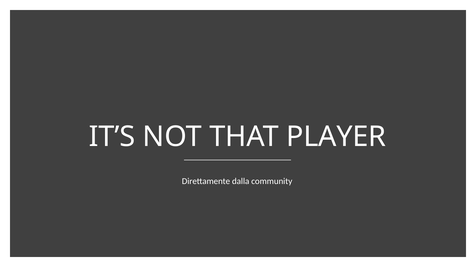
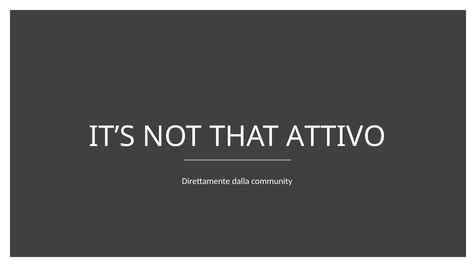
PLAYER: PLAYER -> ATTIVO
